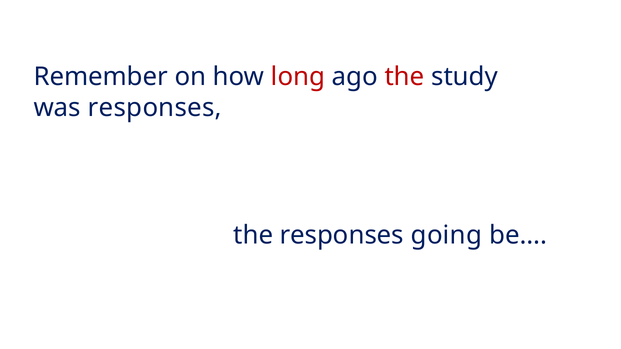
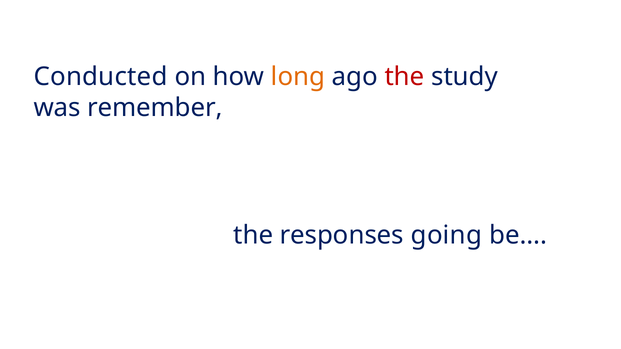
Remember: Remember -> Conducted
long colour: red -> orange
was responses: responses -> remember
